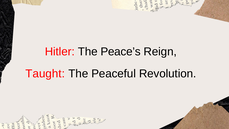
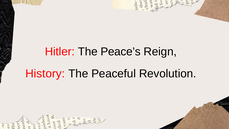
Taught: Taught -> History
